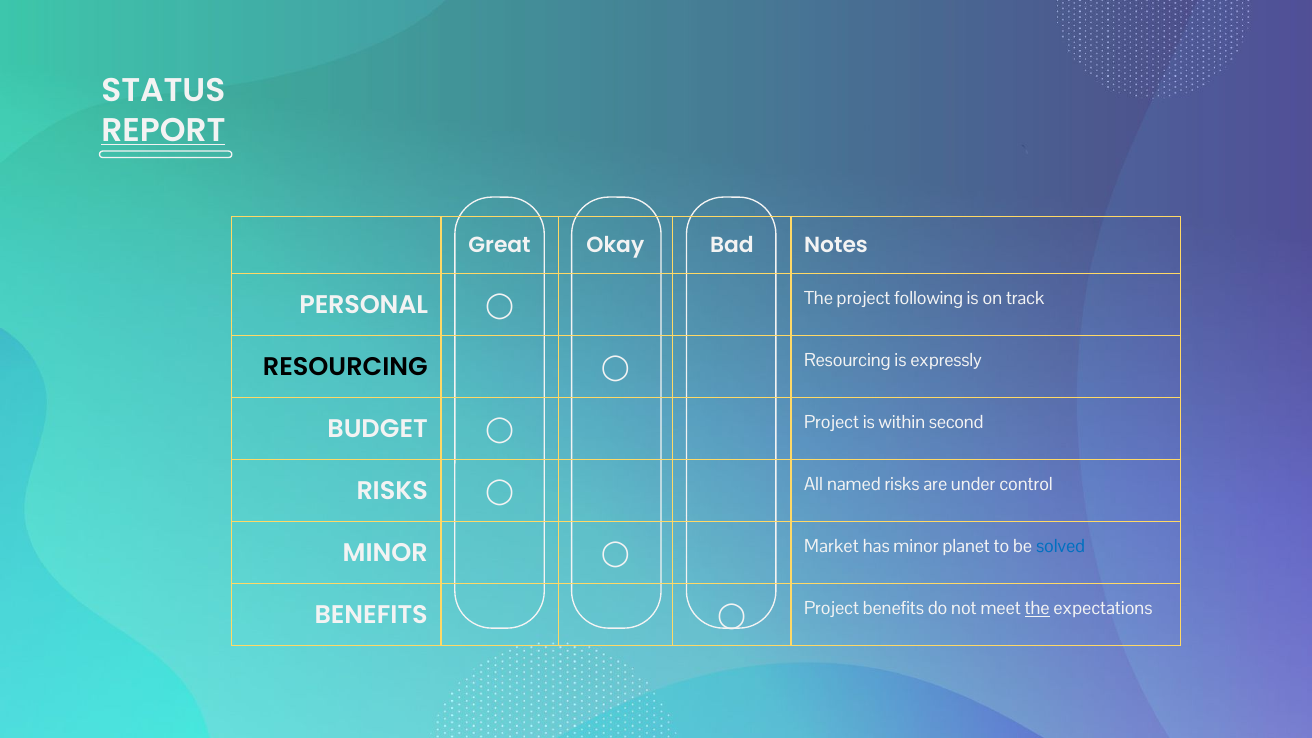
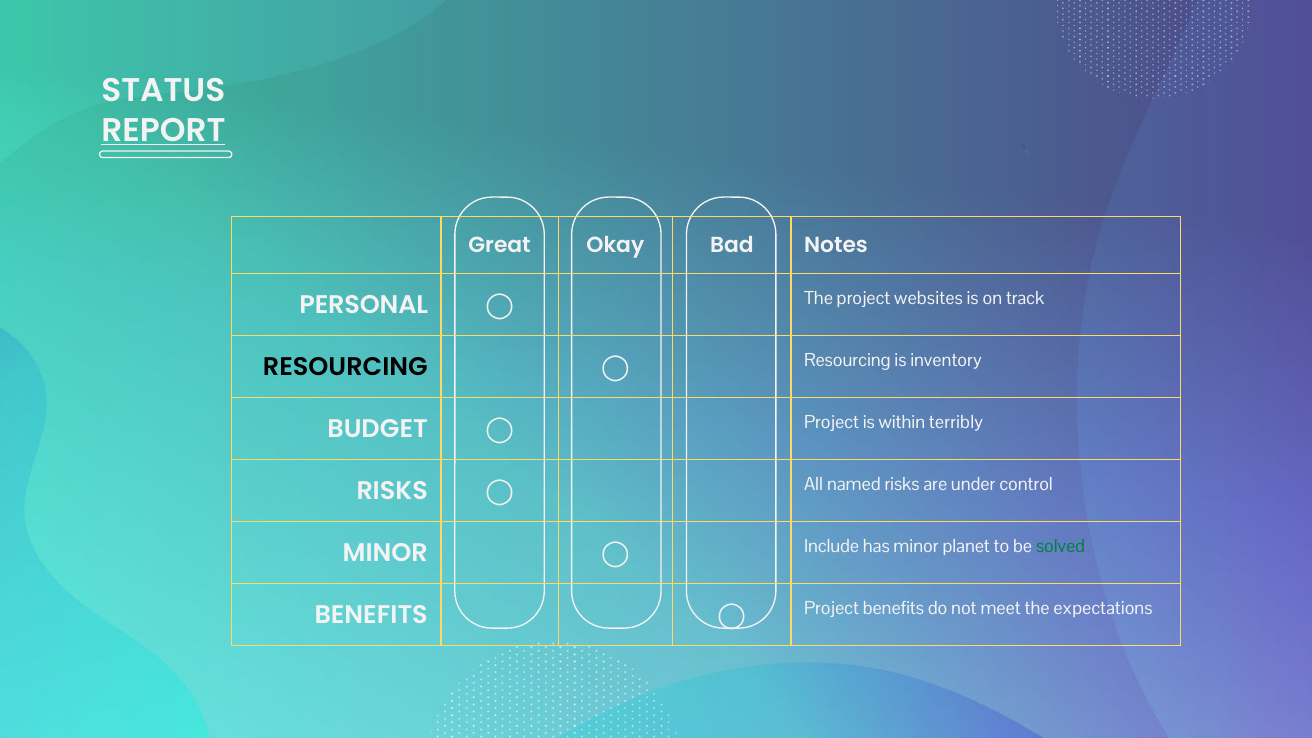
following: following -> websites
expressly: expressly -> inventory
second: second -> terribly
Market: Market -> Include
solved colour: blue -> green
the at (1037, 609) underline: present -> none
